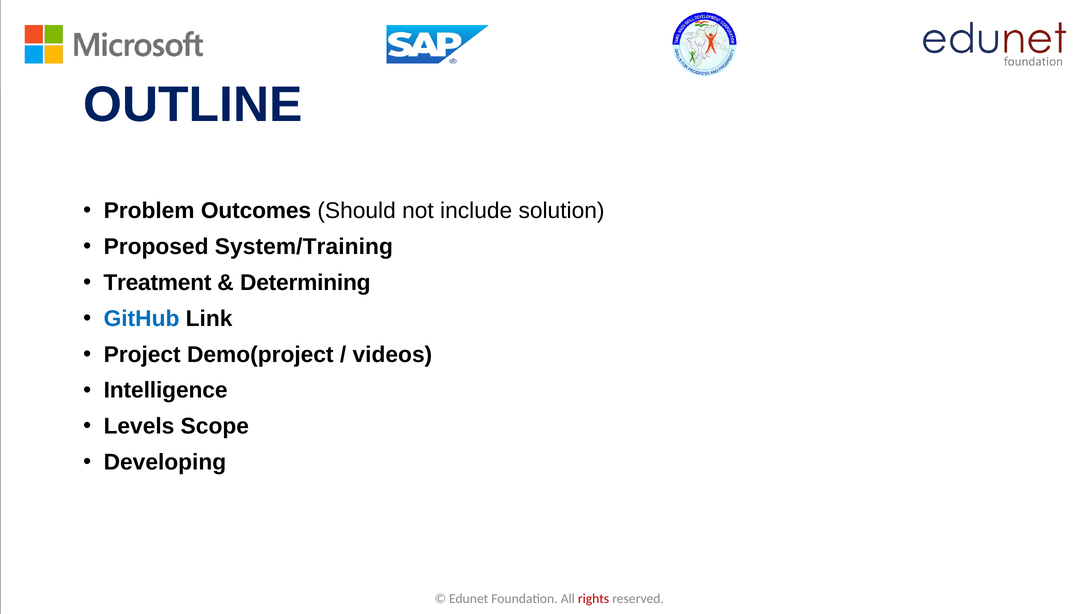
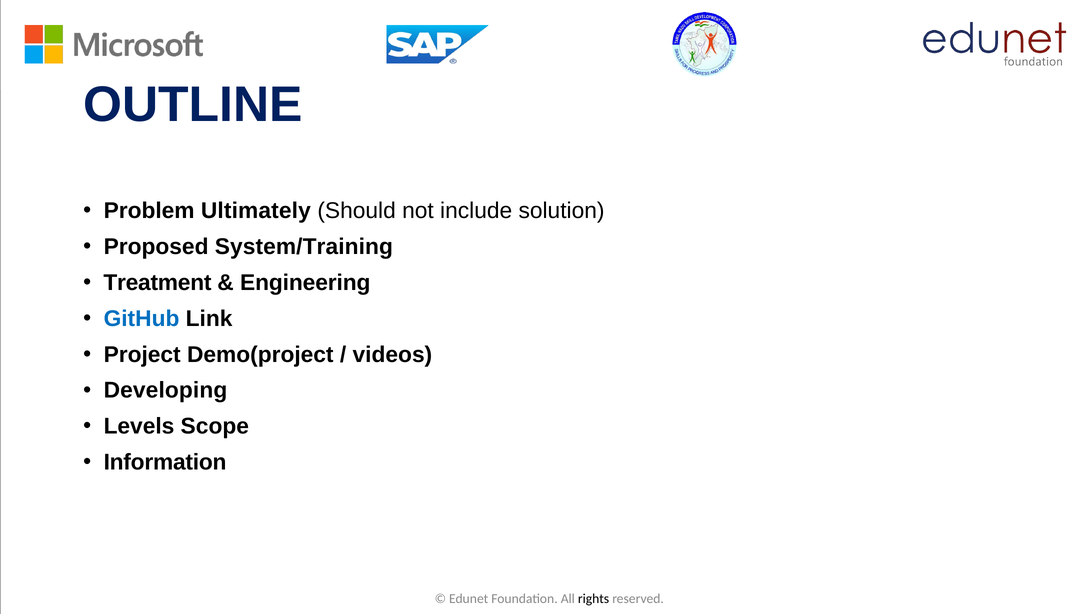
Outcomes: Outcomes -> Ultimately
Determining: Determining -> Engineering
Intelligence: Intelligence -> Developing
Developing: Developing -> Information
rights colour: red -> black
